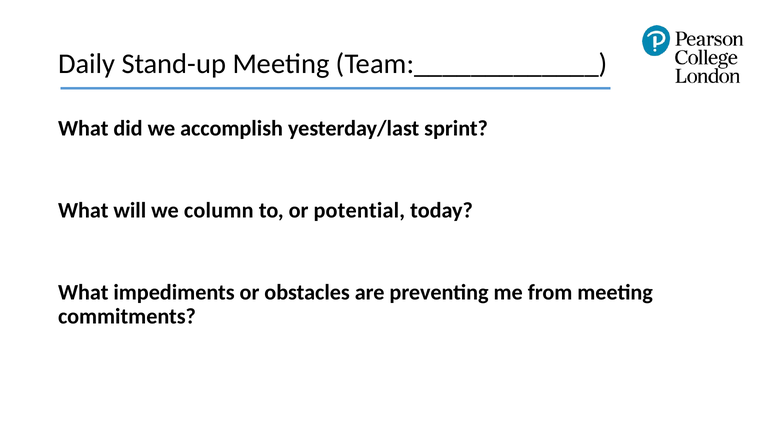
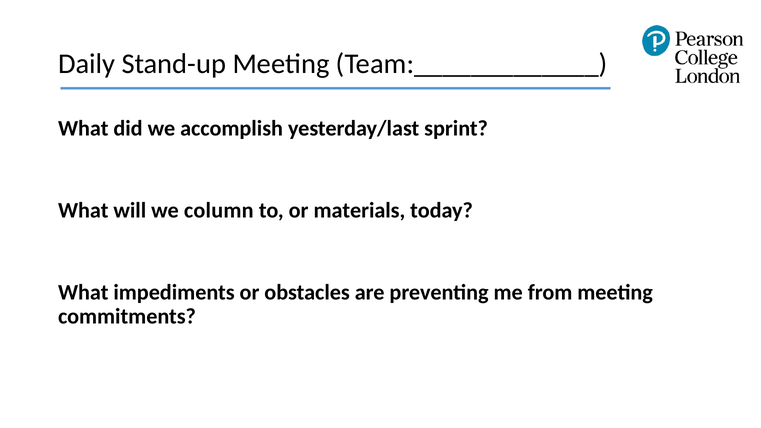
potential: potential -> materials
